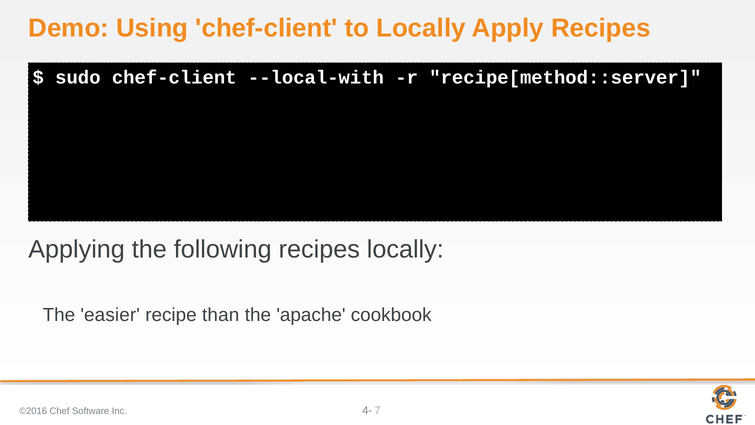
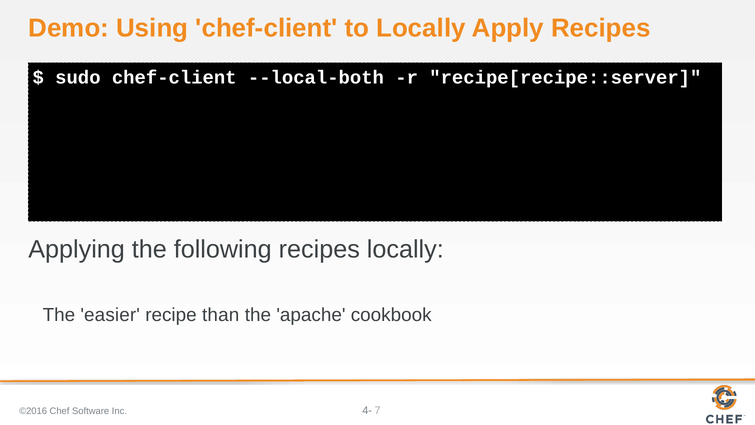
--local-with: --local-with -> --local-both
recipe[method::server: recipe[method::server -> recipe[recipe::server
